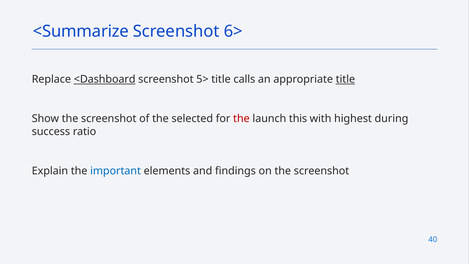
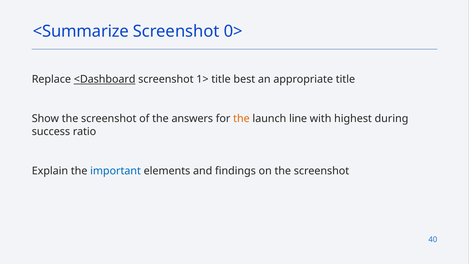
6>: 6> -> 0>
5>: 5> -> 1>
calls: calls -> best
title at (345, 79) underline: present -> none
selected: selected -> answers
the at (241, 119) colour: red -> orange
this: this -> line
